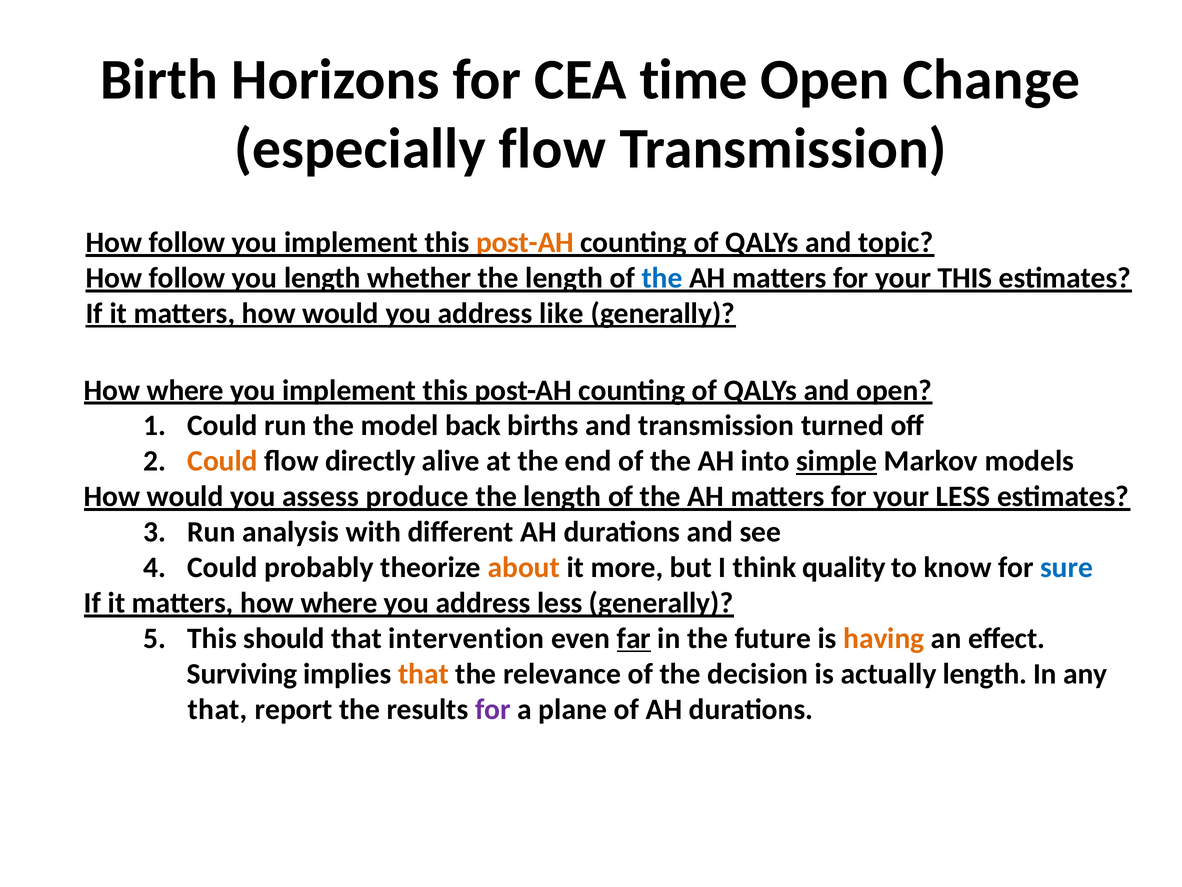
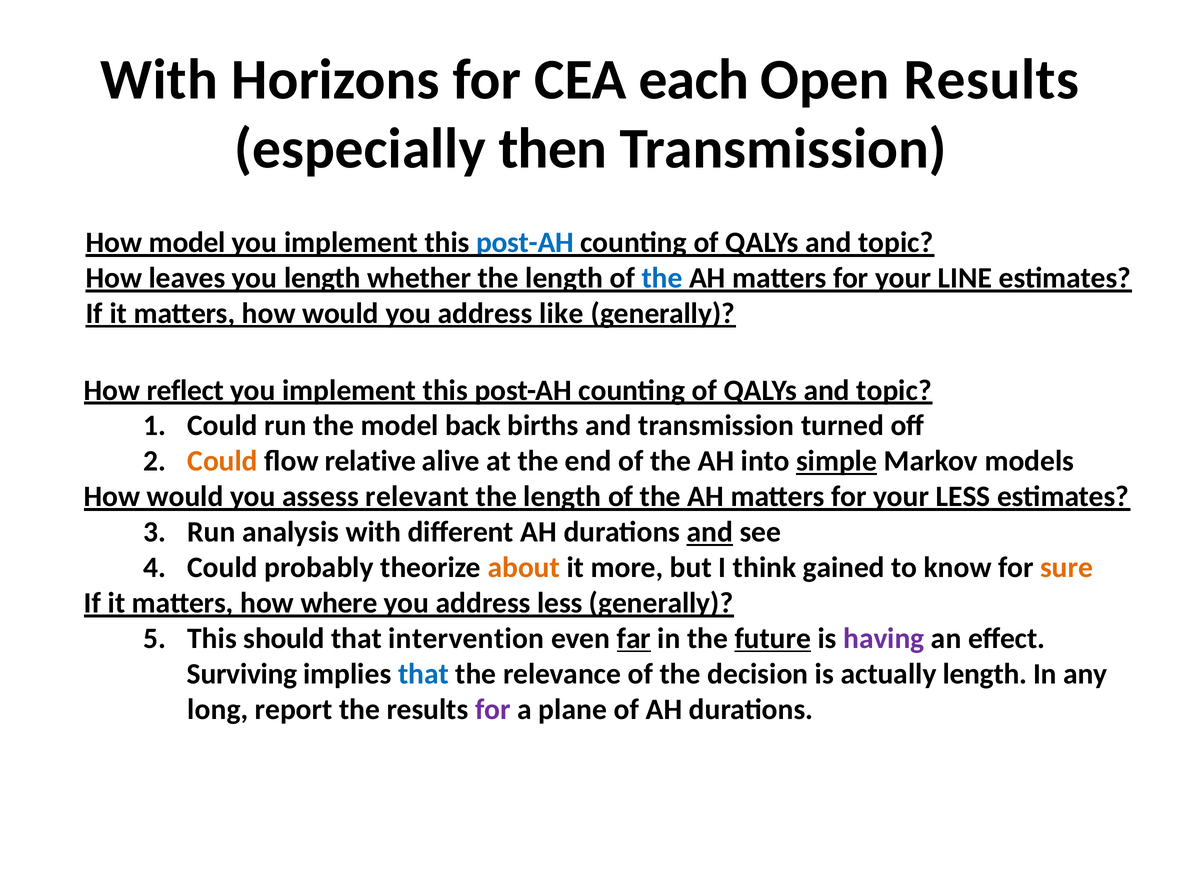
Birth at (159, 80): Birth -> With
time: time -> each
Open Change: Change -> Results
especially flow: flow -> then
follow at (187, 242): follow -> model
post-AH at (525, 242) colour: orange -> blue
follow at (187, 278): follow -> leaves
your THIS: THIS -> LINE
where at (185, 390): where -> reflect
open at (894, 390): open -> topic
directly: directly -> relative
produce: produce -> relevant
and at (710, 532) underline: none -> present
quality: quality -> gained
sure colour: blue -> orange
future underline: none -> present
having colour: orange -> purple
that at (423, 674) colour: orange -> blue
that at (218, 709): that -> long
